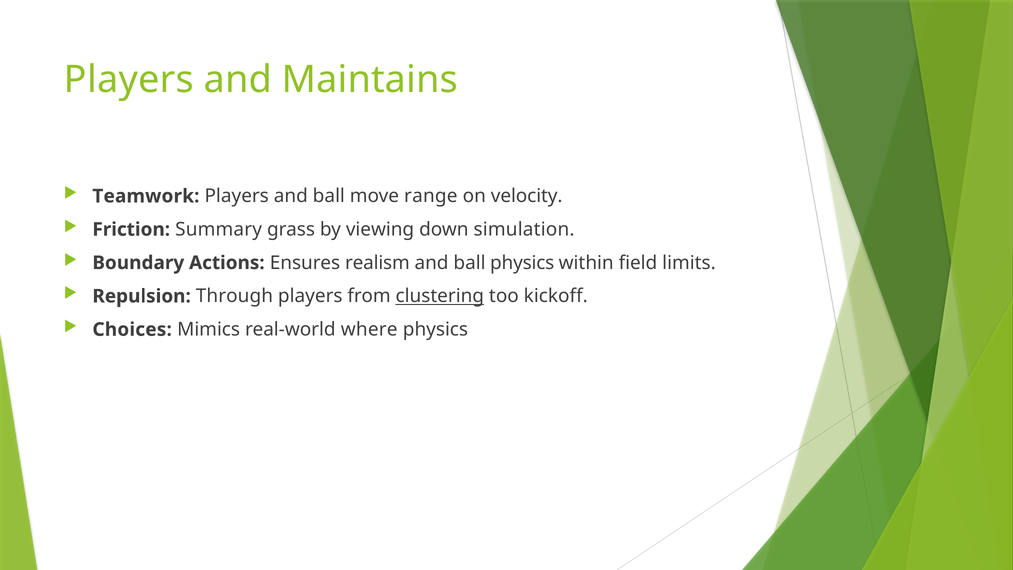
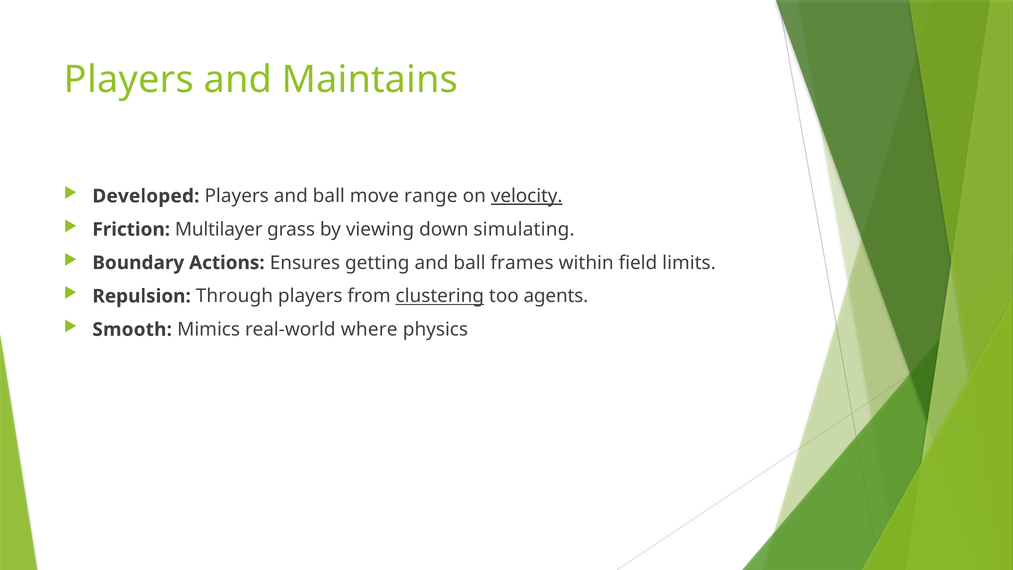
Teamwork: Teamwork -> Developed
velocity underline: none -> present
Summary: Summary -> Multilayer
simulation: simulation -> simulating
realism: realism -> getting
ball physics: physics -> frames
kickoff: kickoff -> agents
Choices: Choices -> Smooth
